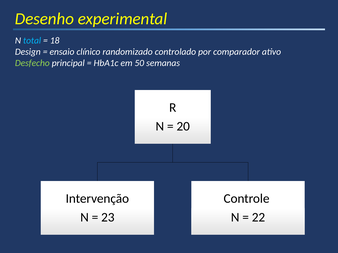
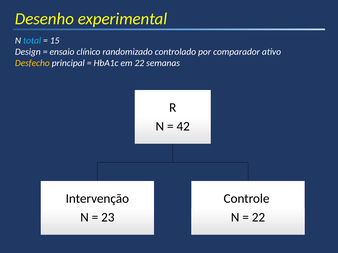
18: 18 -> 15
Desfecho colour: light green -> yellow
em 50: 50 -> 22
20: 20 -> 42
